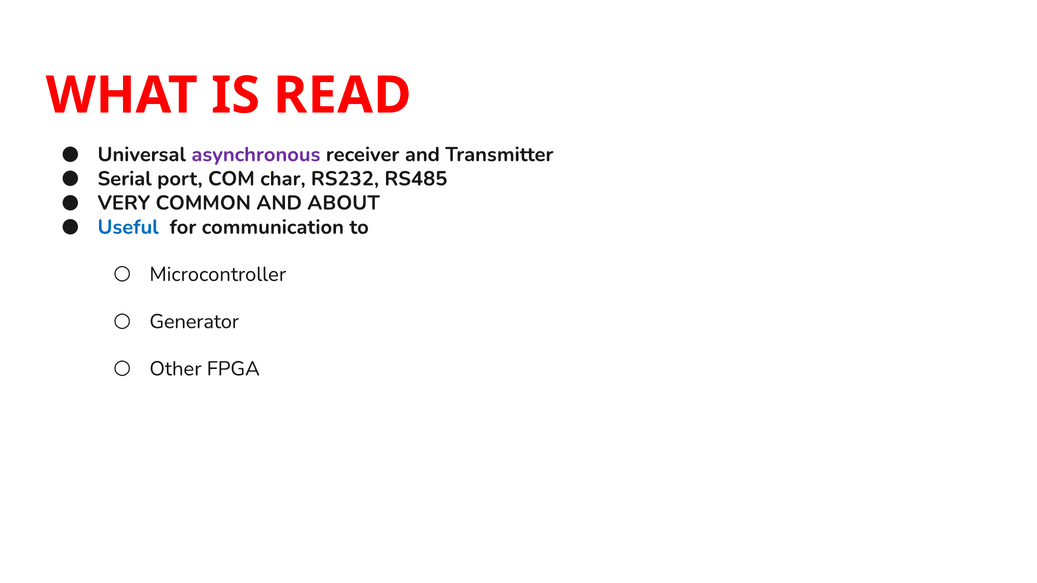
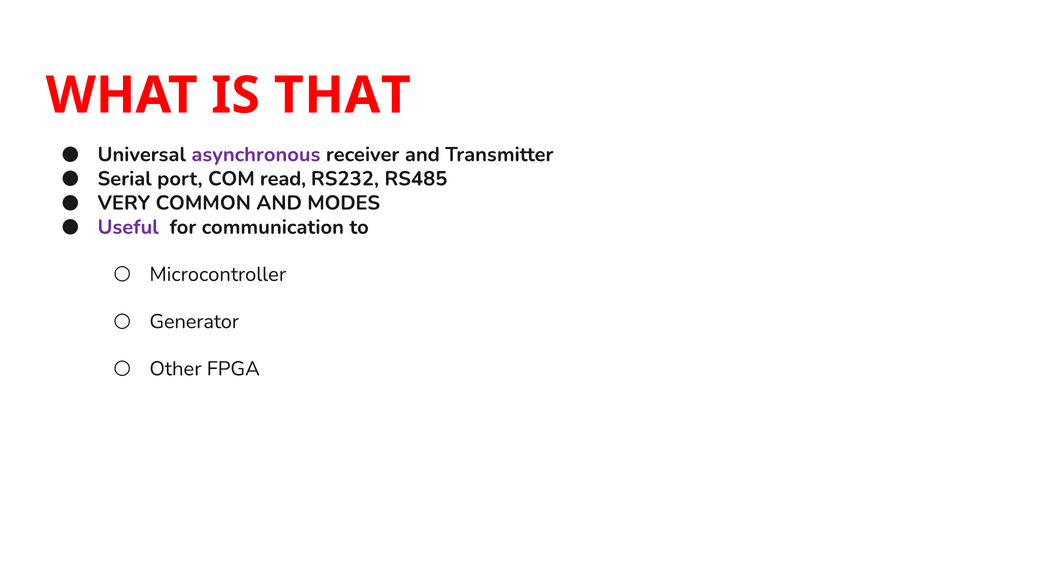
READ: READ -> THAT
char: char -> read
ABOUT: ABOUT -> MODES
Useful colour: blue -> purple
